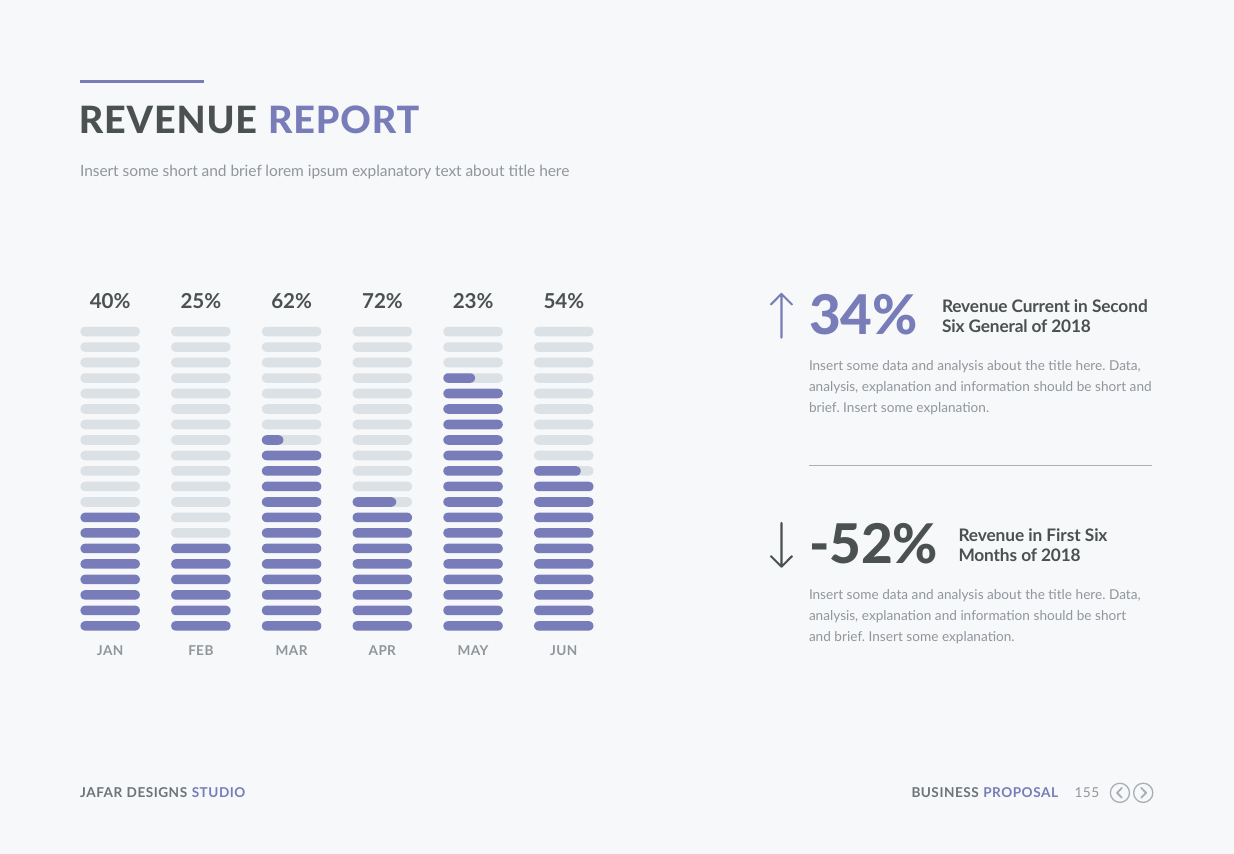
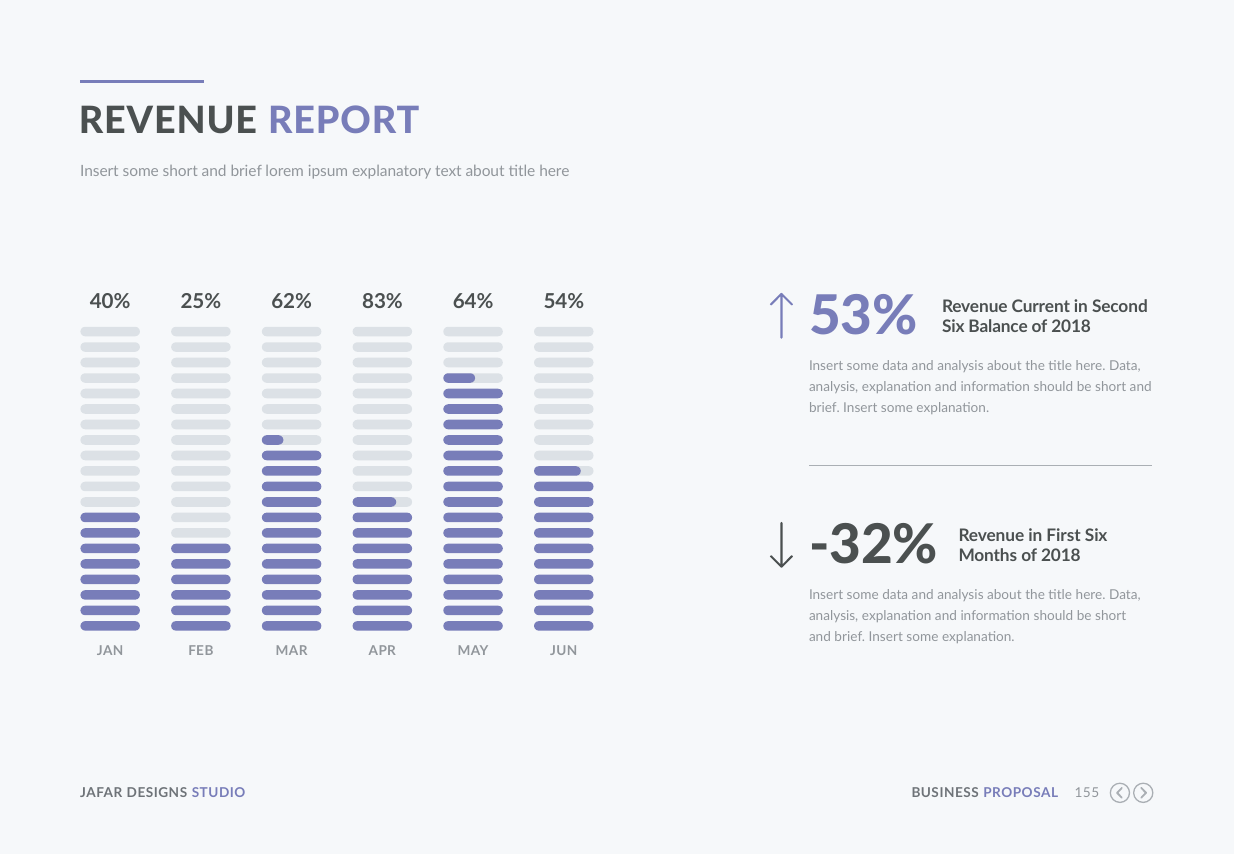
72%: 72% -> 83%
23%: 23% -> 64%
34%: 34% -> 53%
General: General -> Balance
-52%: -52% -> -32%
